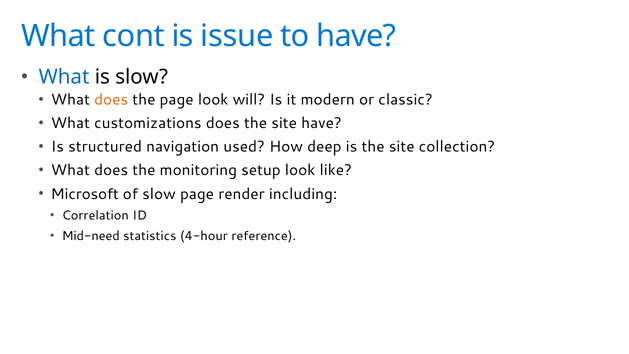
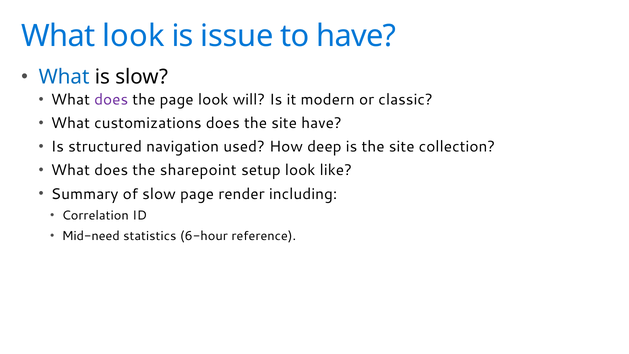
What cont: cont -> look
does at (111, 99) colour: orange -> purple
monitoring: monitoring -> sharepoint
Microsoft: Microsoft -> Summary
4-hour: 4-hour -> 6-hour
